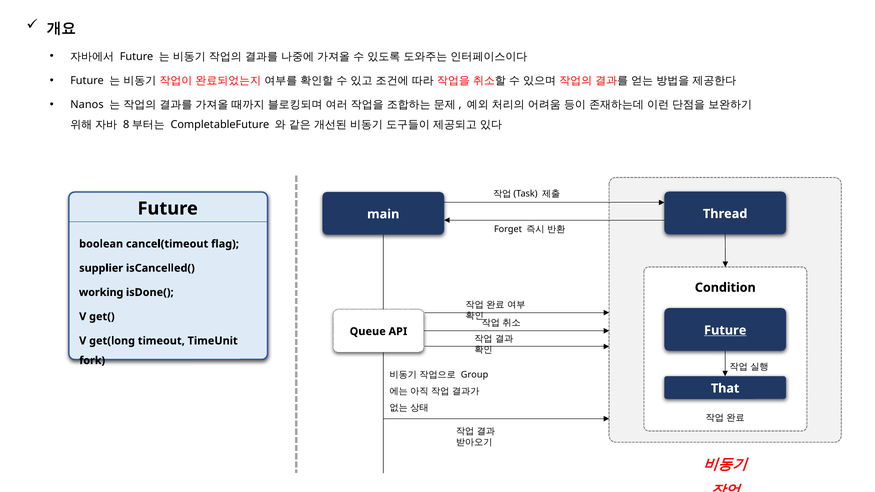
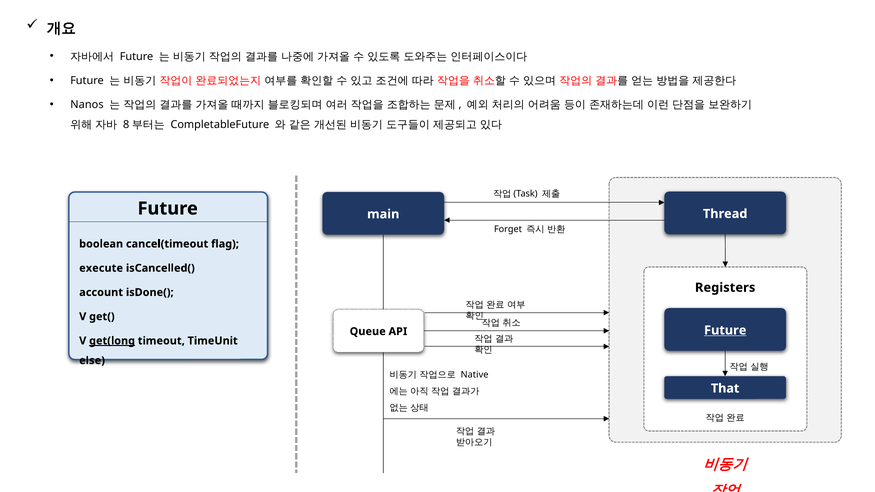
supplier: supplier -> execute
Condition: Condition -> Registers
working: working -> account
get(long underline: none -> present
fork: fork -> else
Group: Group -> Native
